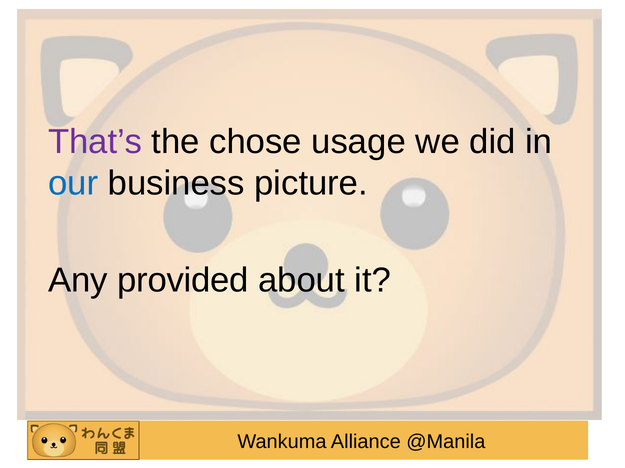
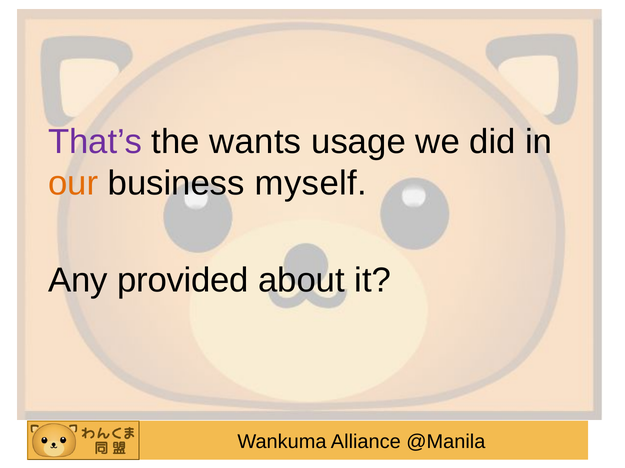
chose: chose -> wants
our colour: blue -> orange
picture: picture -> myself
